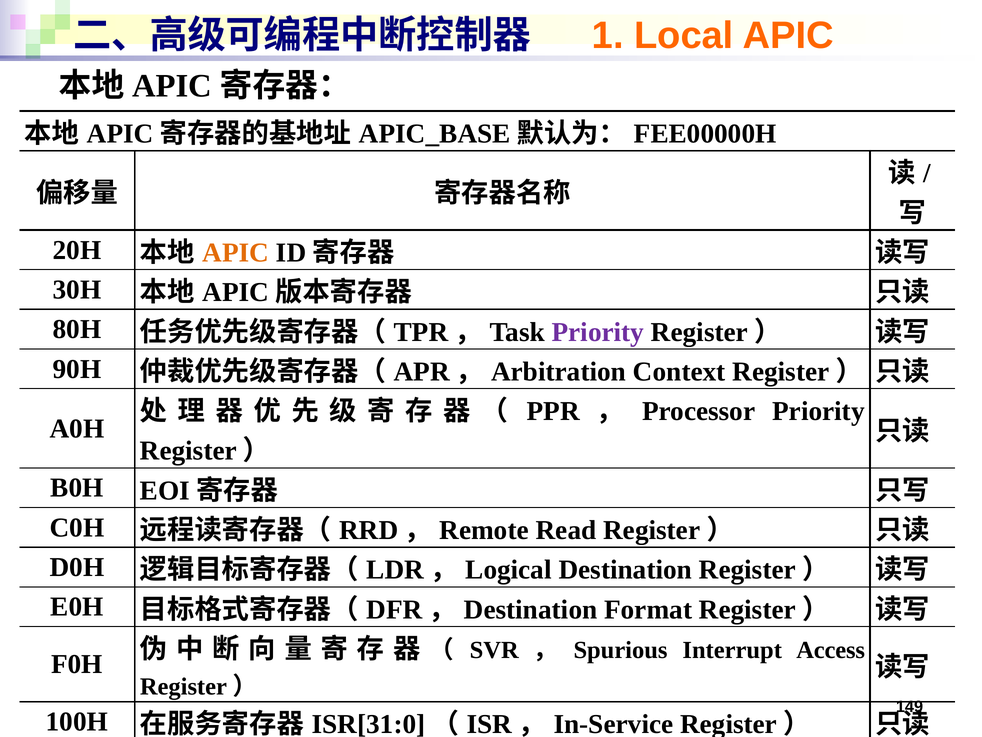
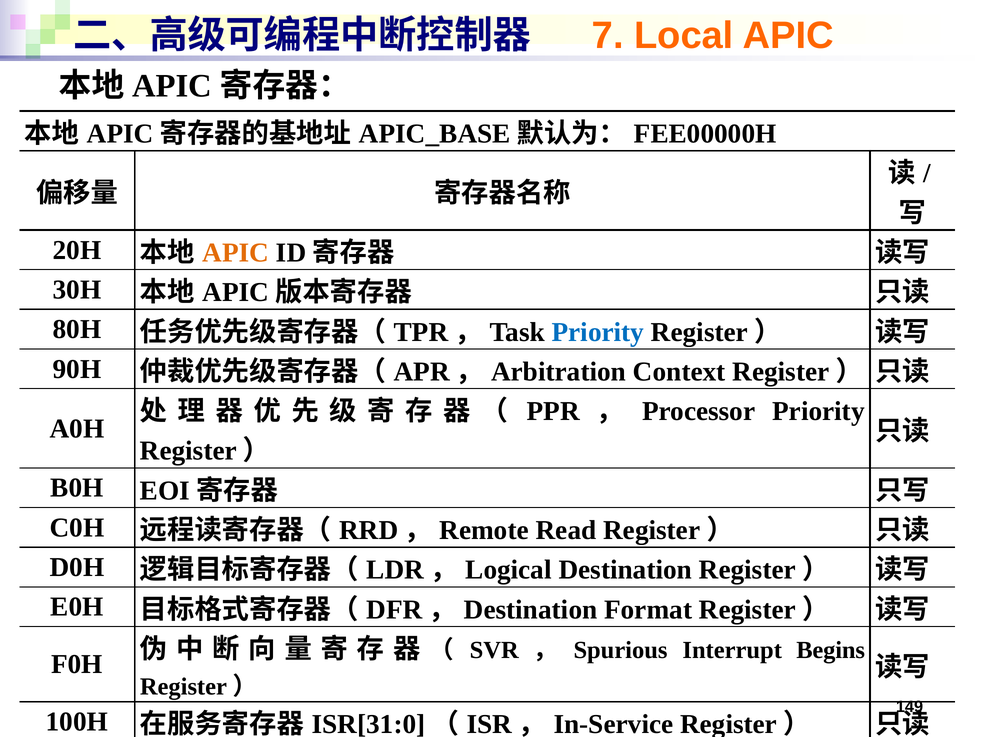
1: 1 -> 7
Priority at (598, 332) colour: purple -> blue
Access: Access -> Begins
